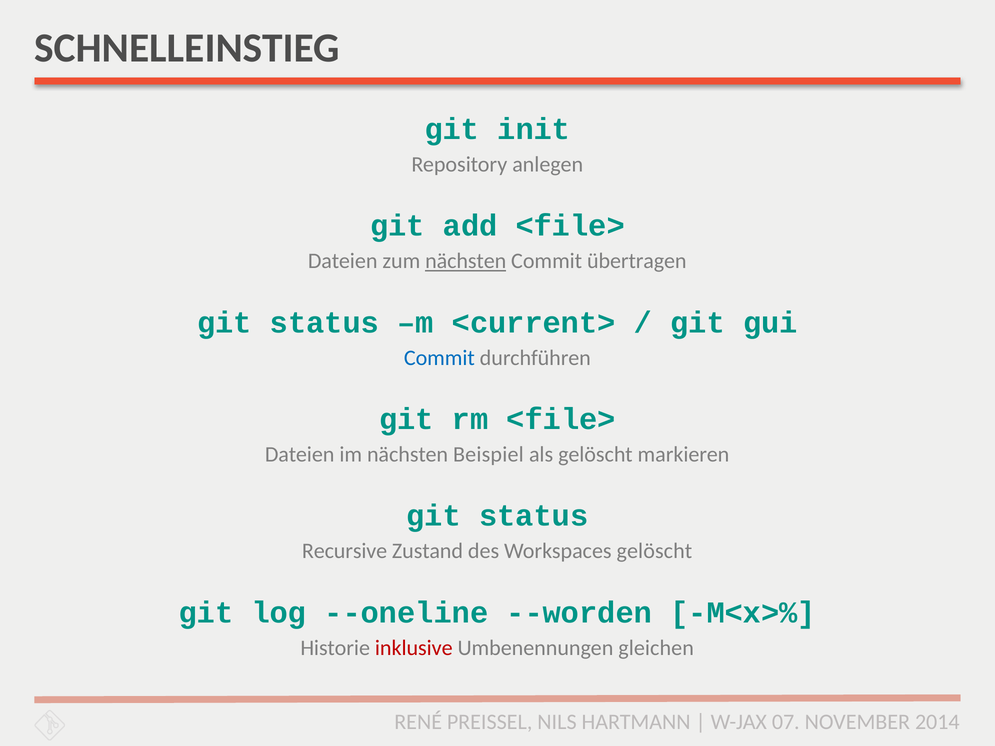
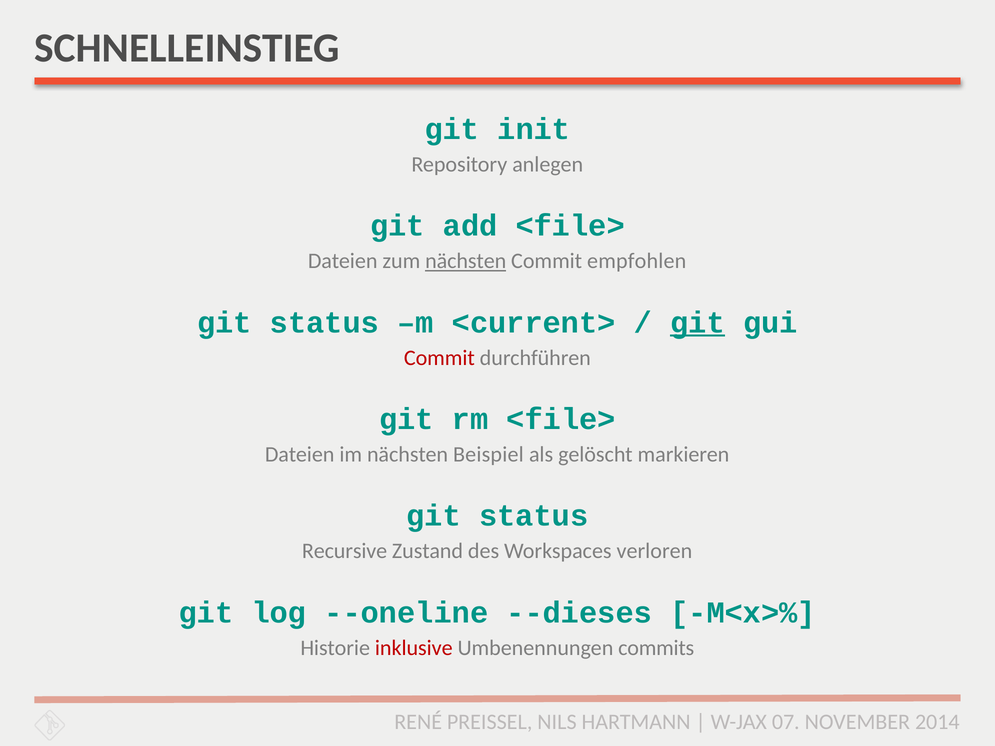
übertragen: übertragen -> empfohlen
git at (698, 323) underline: none -> present
Commit at (439, 358) colour: blue -> red
Workspaces gelöscht: gelöscht -> verloren
--worden: --worden -> --dieses
gleichen: gleichen -> commits
